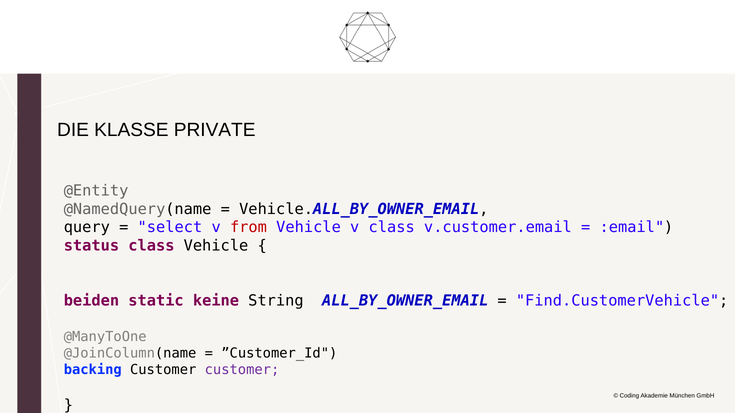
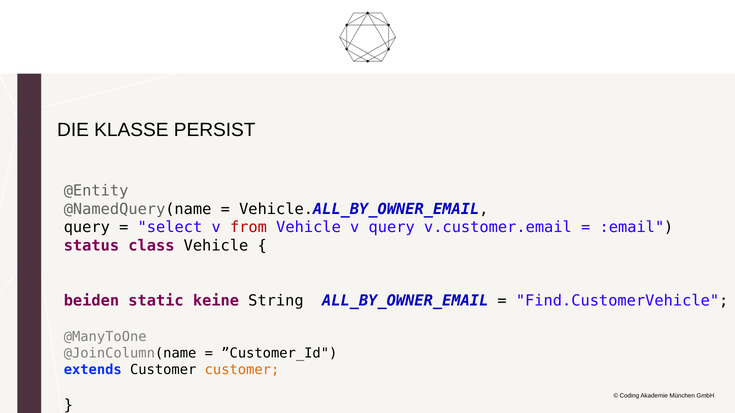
PRIVATE: PRIVATE -> PERSIST
v class: class -> query
backing: backing -> extends
customer at (242, 370) colour: purple -> orange
